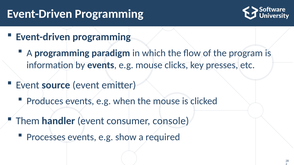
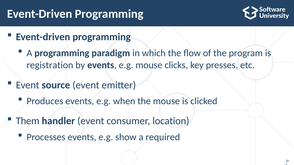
information: information -> registration
console: console -> location
